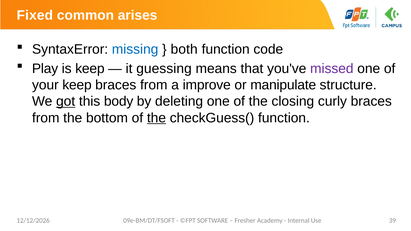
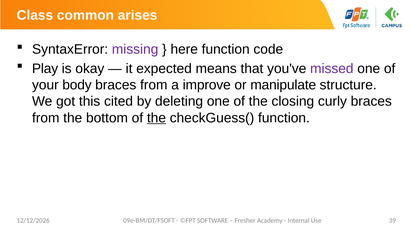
Fixed: Fixed -> Class
missing colour: blue -> purple
both: both -> here
is keep: keep -> okay
guessing: guessing -> expected
your keep: keep -> body
got underline: present -> none
body: body -> cited
